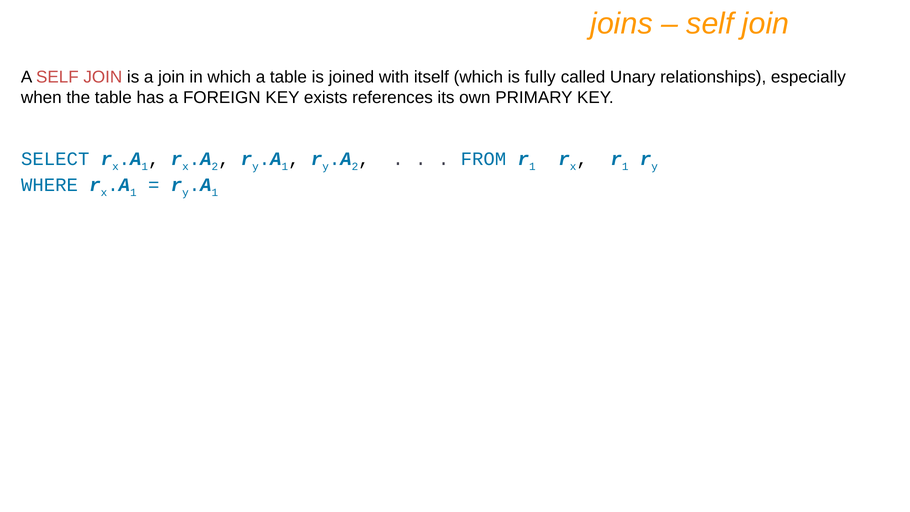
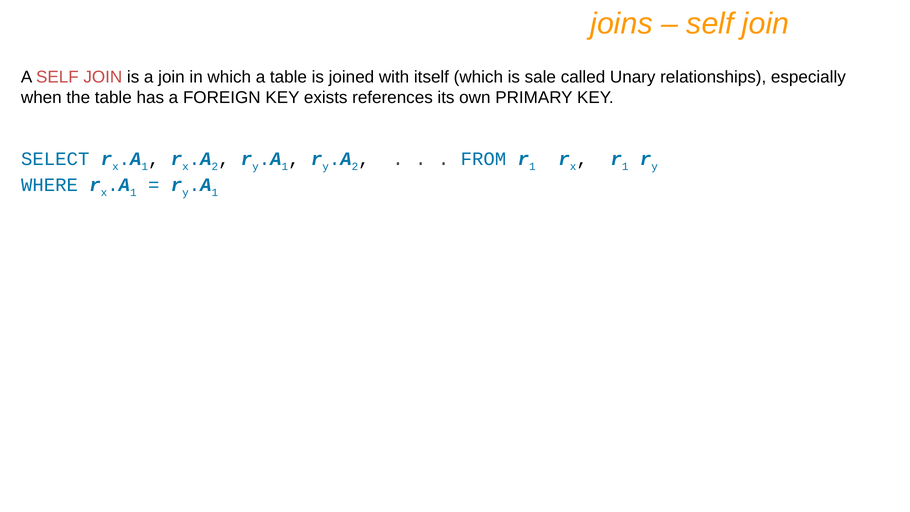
fully: fully -> sale
